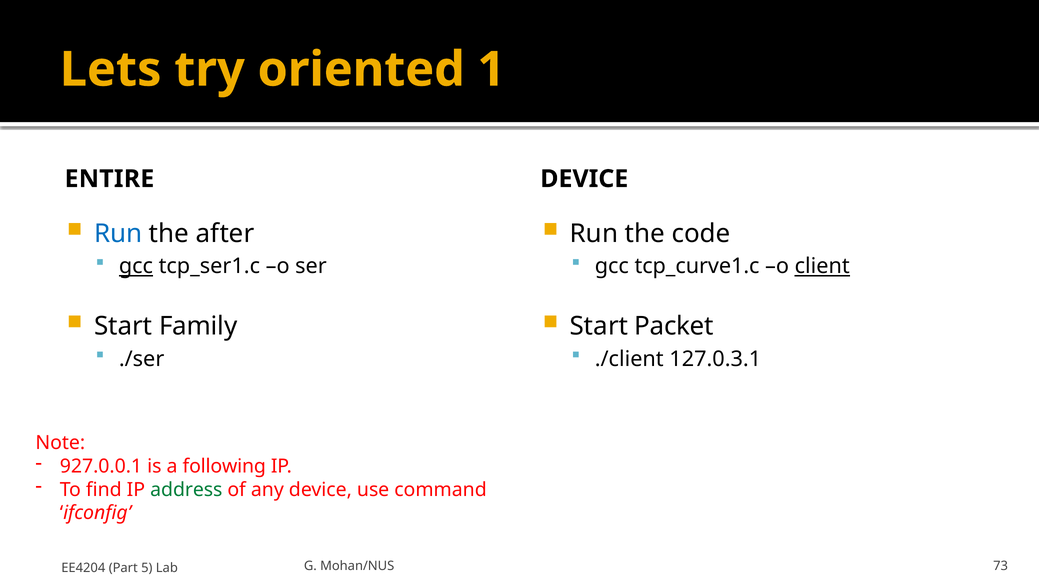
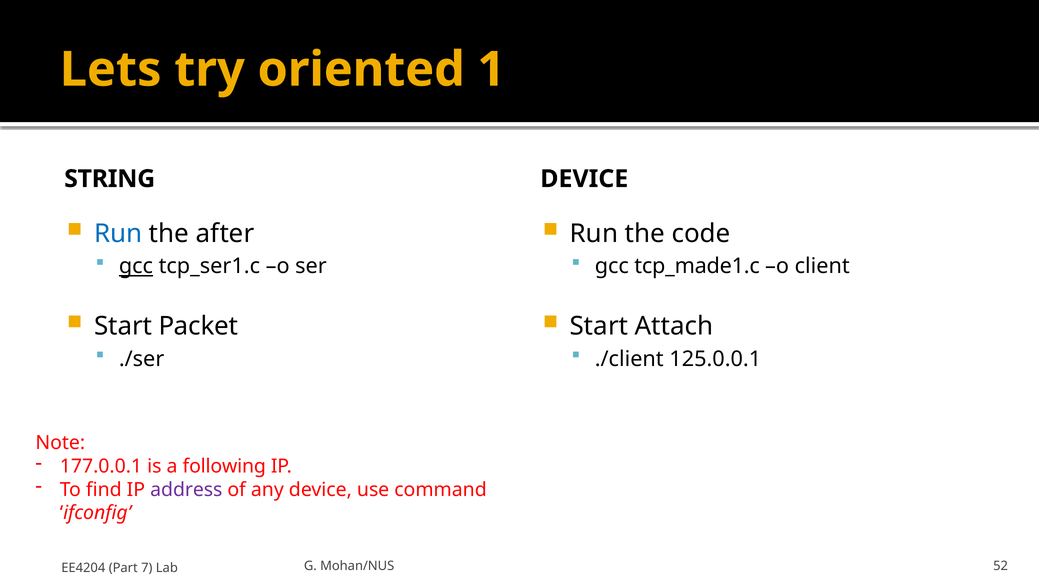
ENTIRE: ENTIRE -> STRING
tcp_curve1.c: tcp_curve1.c -> tcp_made1.c
client underline: present -> none
Family: Family -> Packet
Packet: Packet -> Attach
127.0.3.1: 127.0.3.1 -> 125.0.0.1
927.0.0.1: 927.0.0.1 -> 177.0.0.1
address colour: green -> purple
73: 73 -> 52
5: 5 -> 7
